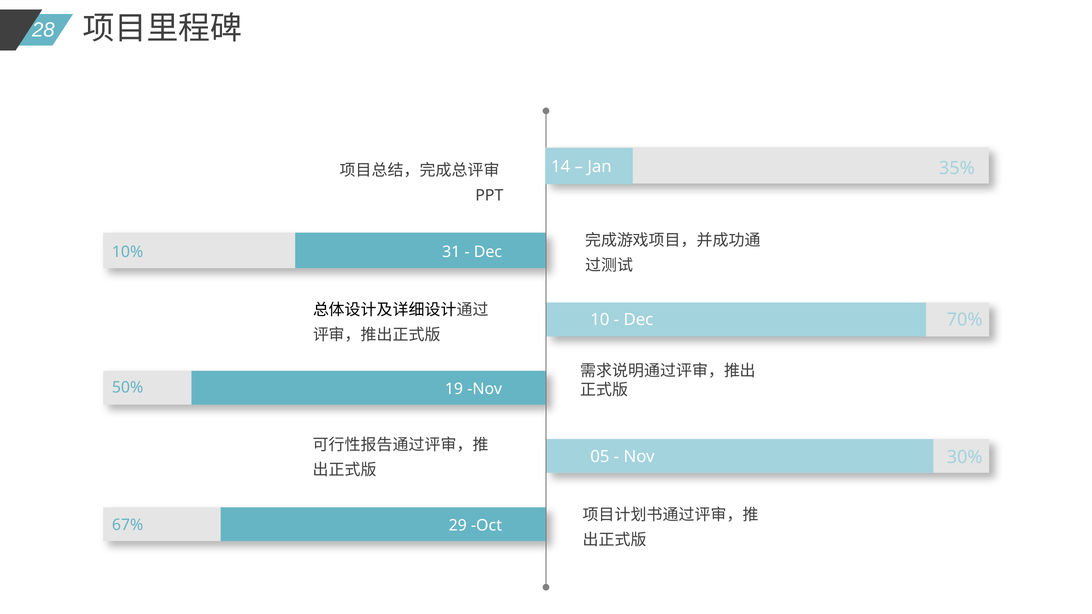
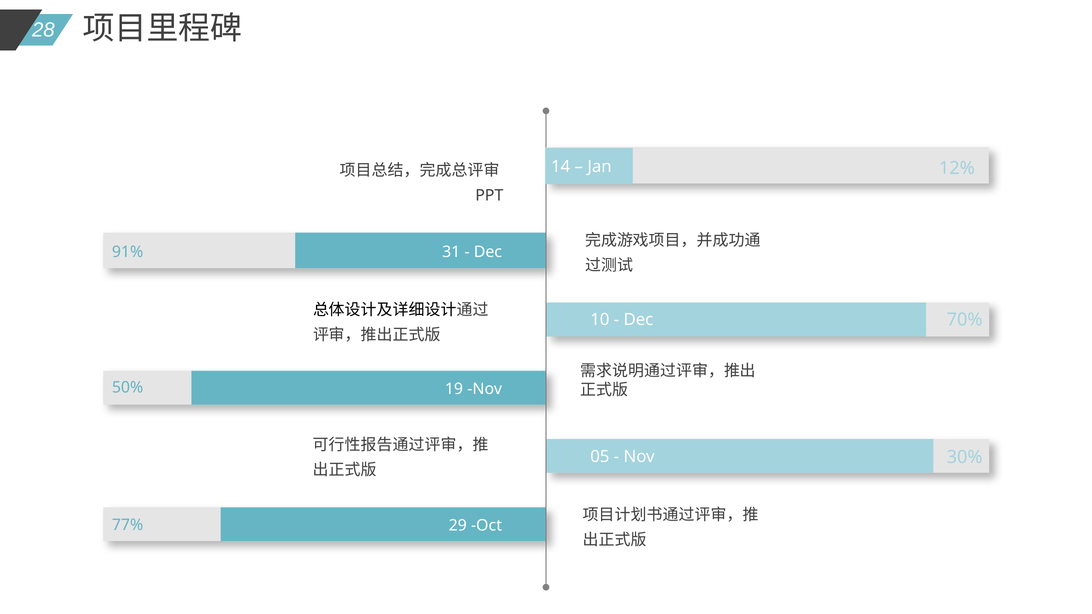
35%: 35% -> 12%
10%: 10% -> 91%
67%: 67% -> 77%
